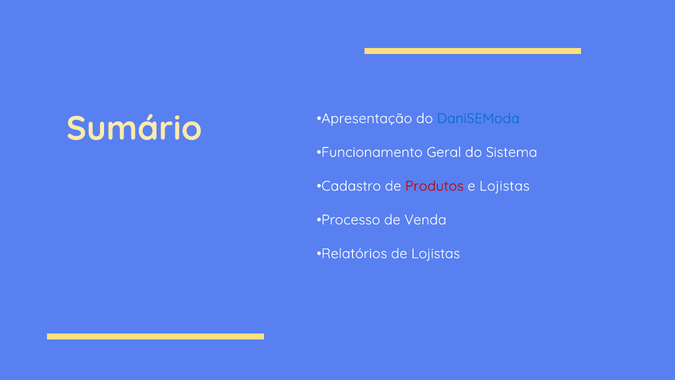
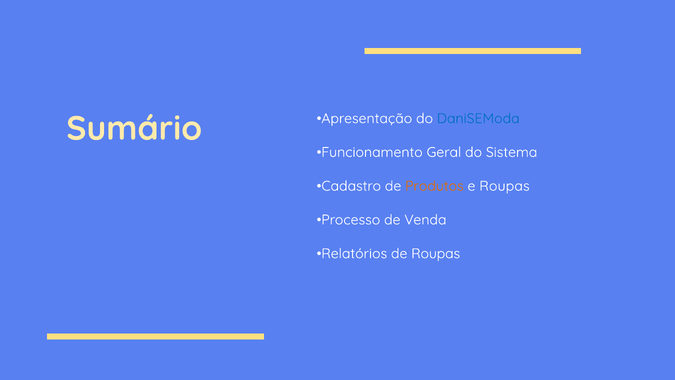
Produtos colour: red -> orange
e Lojistas: Lojistas -> Roupas
de Lojistas: Lojistas -> Roupas
